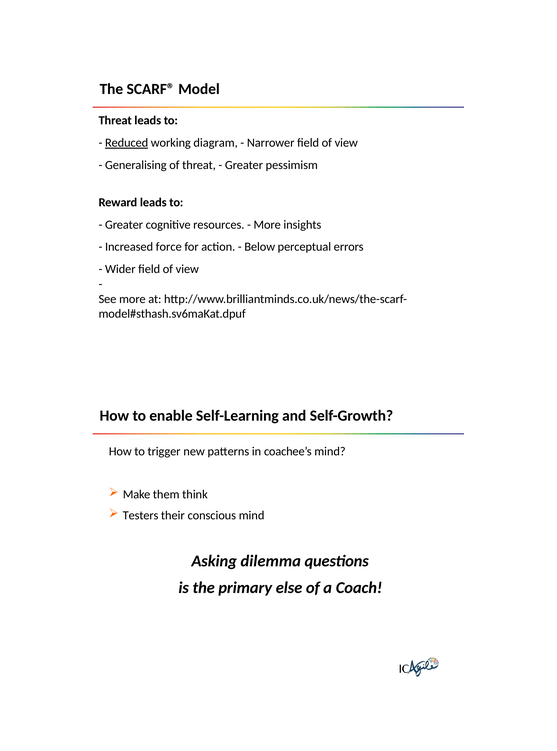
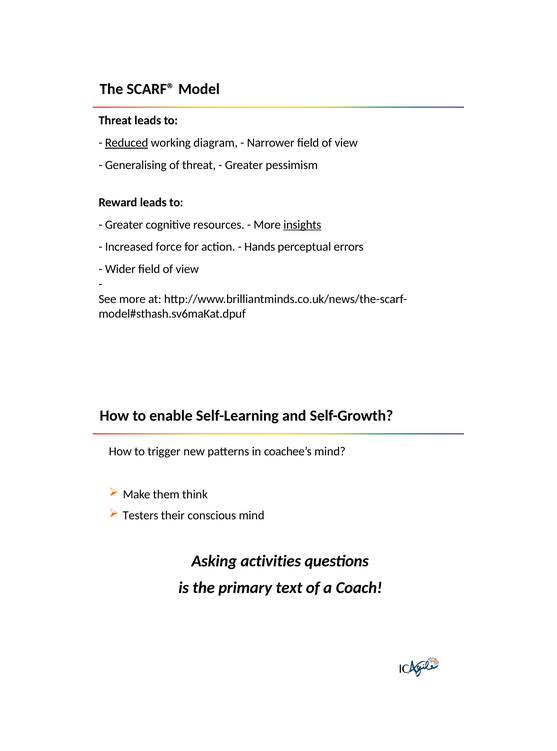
insights underline: none -> present
Below: Below -> Hands
dilemma: dilemma -> activities
else: else -> text
